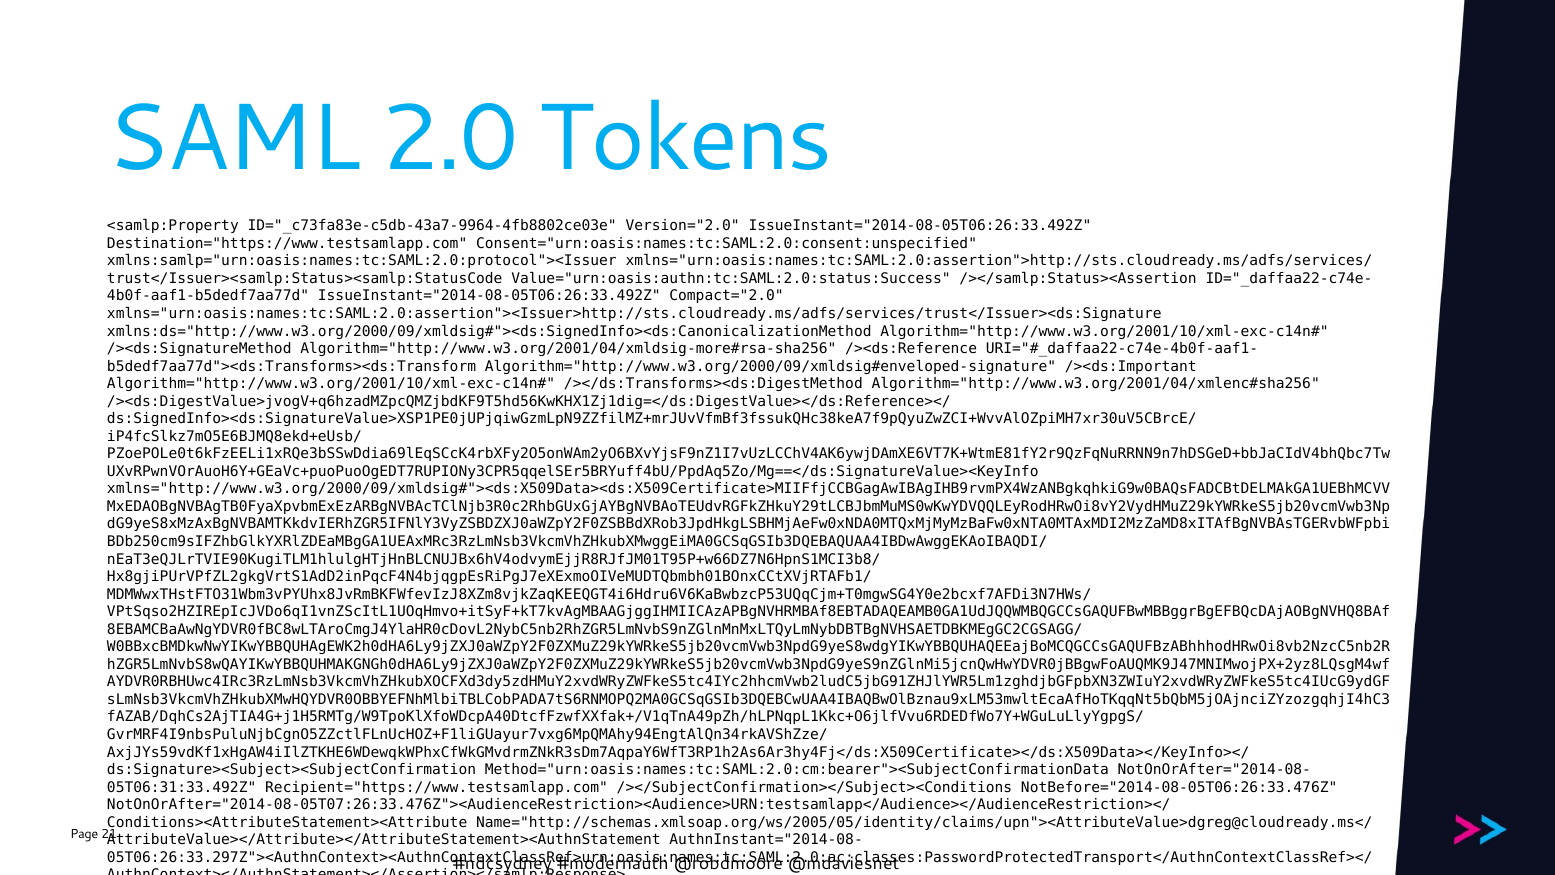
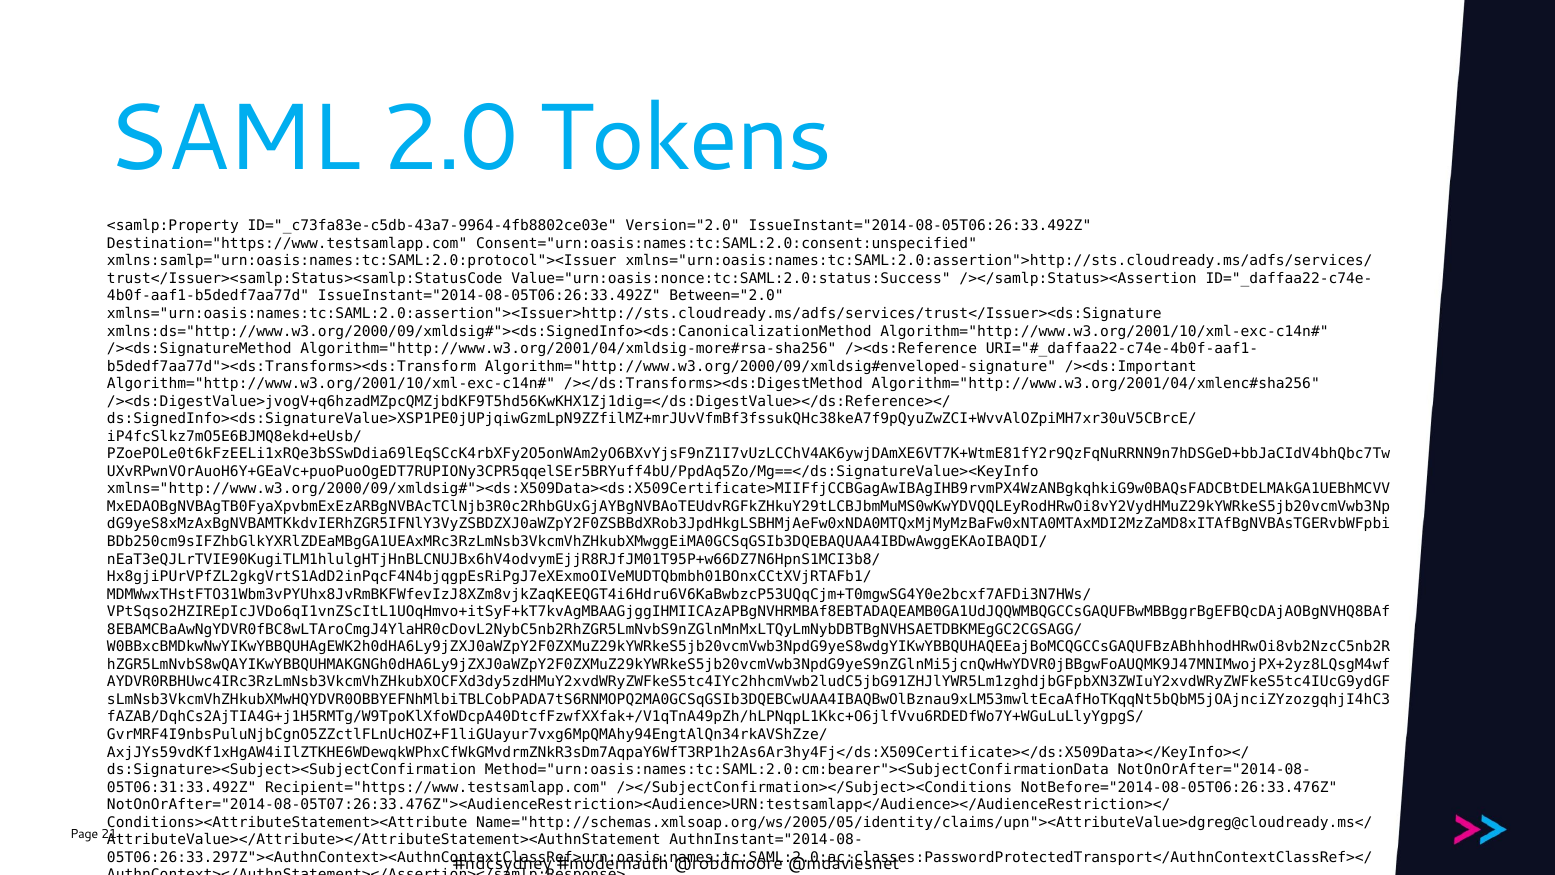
Value="urn:oasis:authn:tc:SAML:2.0:status:Success: Value="urn:oasis:authn:tc:SAML:2.0:status:Success -> Value="urn:oasis:nonce:tc:SAML:2.0:status:Success
Compact="2.0: Compact="2.0 -> Between="2.0
